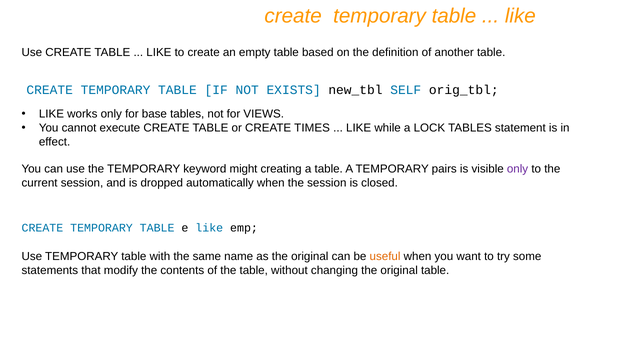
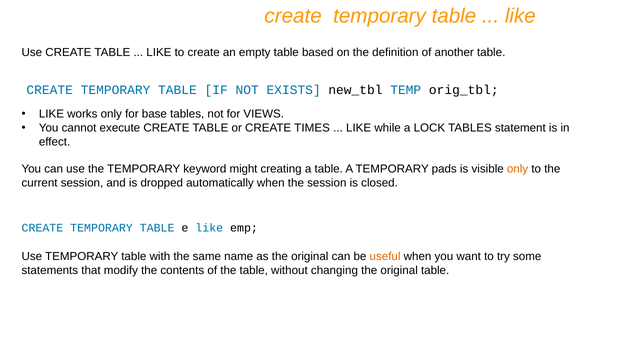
SELF: SELF -> TEMP
pairs: pairs -> pads
only at (518, 169) colour: purple -> orange
